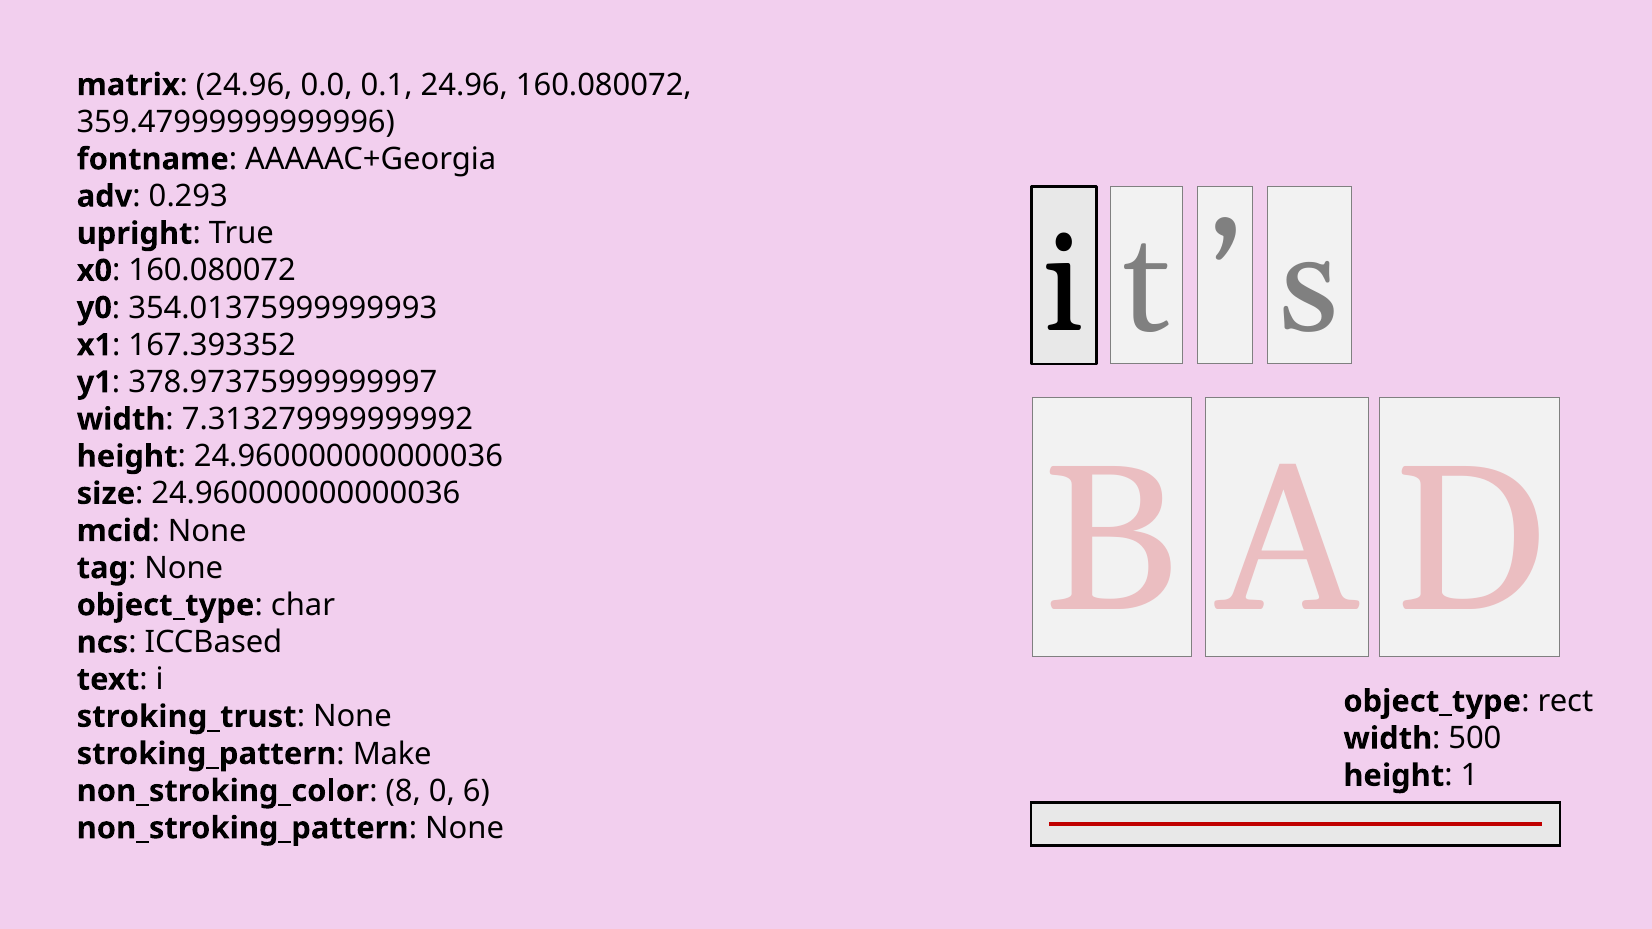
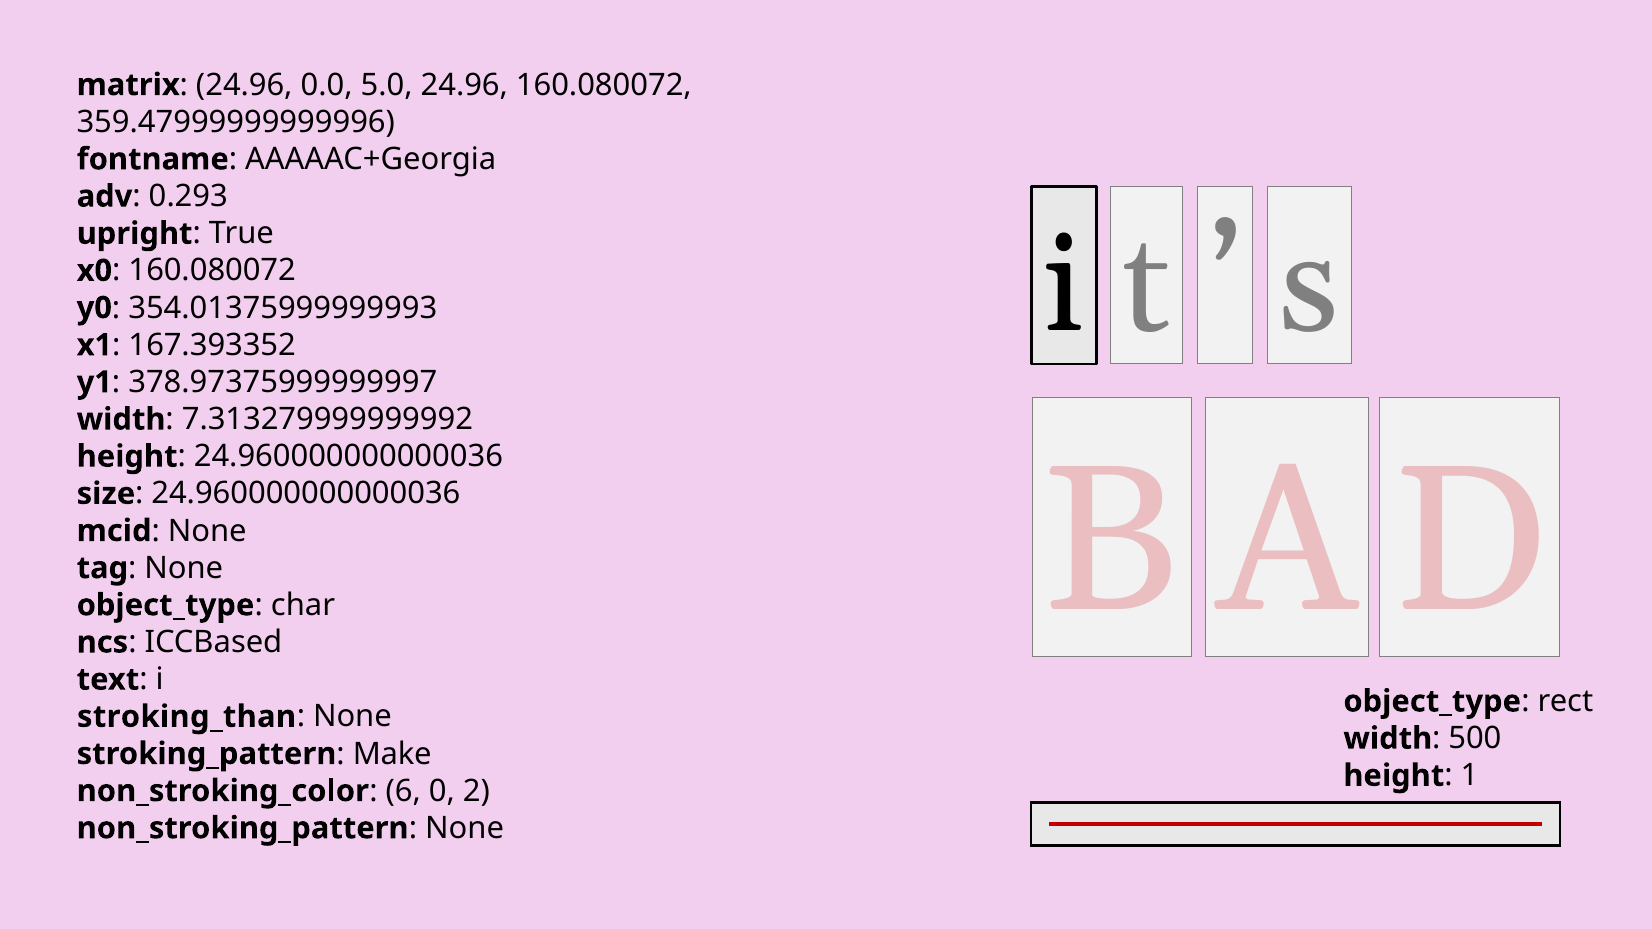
0.1: 0.1 -> 5.0
stroking_trust: stroking_trust -> stroking_than
8: 8 -> 6
6: 6 -> 2
